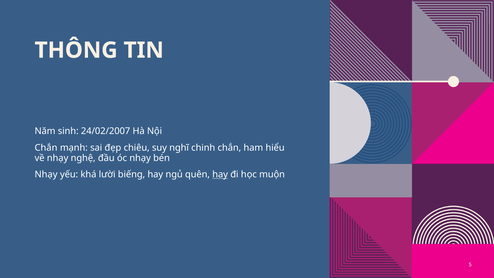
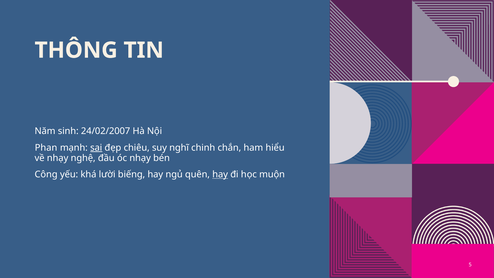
Chắn at (46, 148): Chắn -> Phan
sai underline: none -> present
Nhạy at (46, 174): Nhạy -> Công
